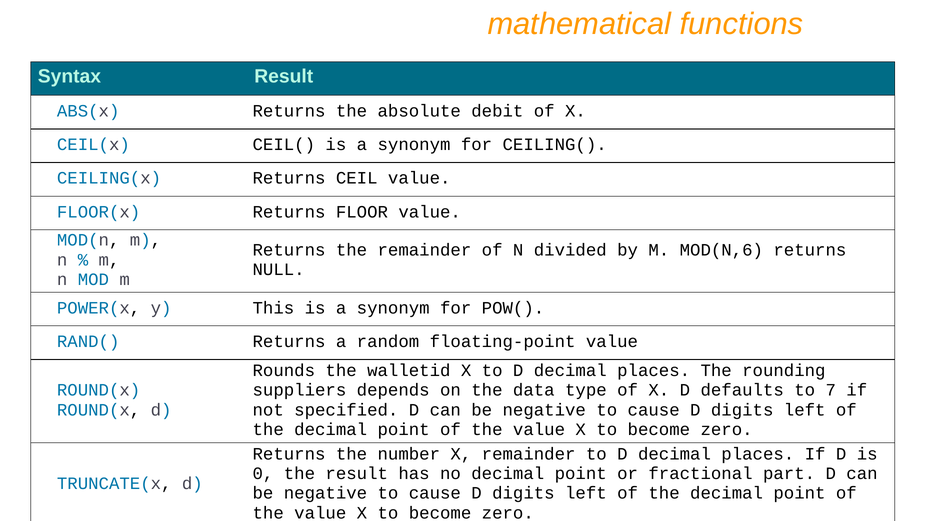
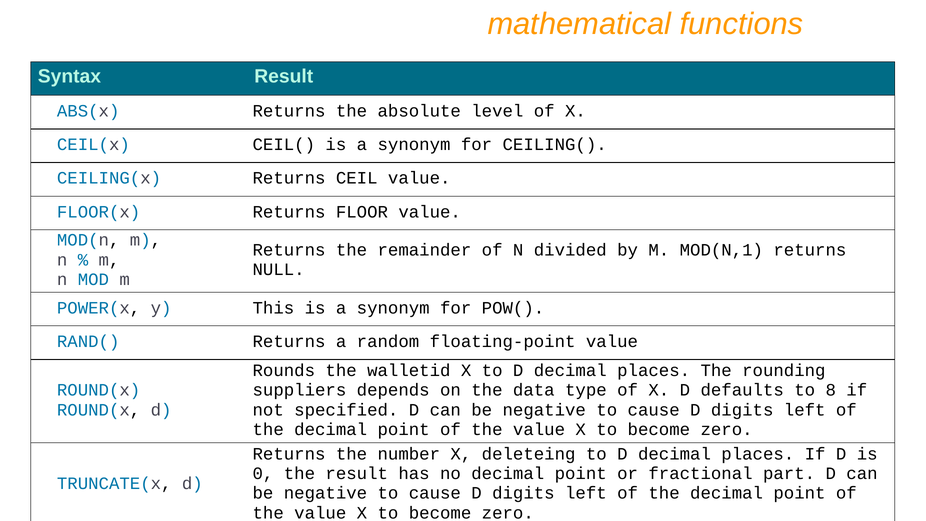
debit: debit -> level
MOD(N,6: MOD(N,6 -> MOD(N,1
7: 7 -> 8
X remainder: remainder -> deleteing
